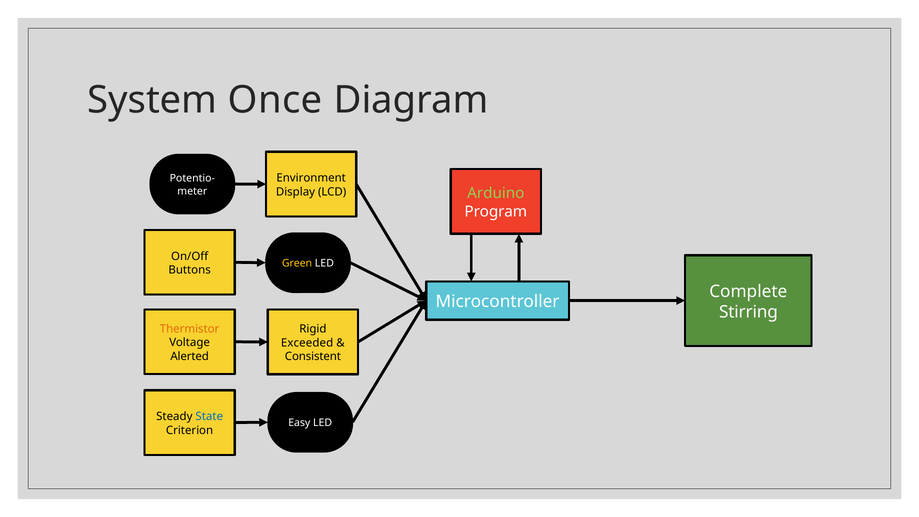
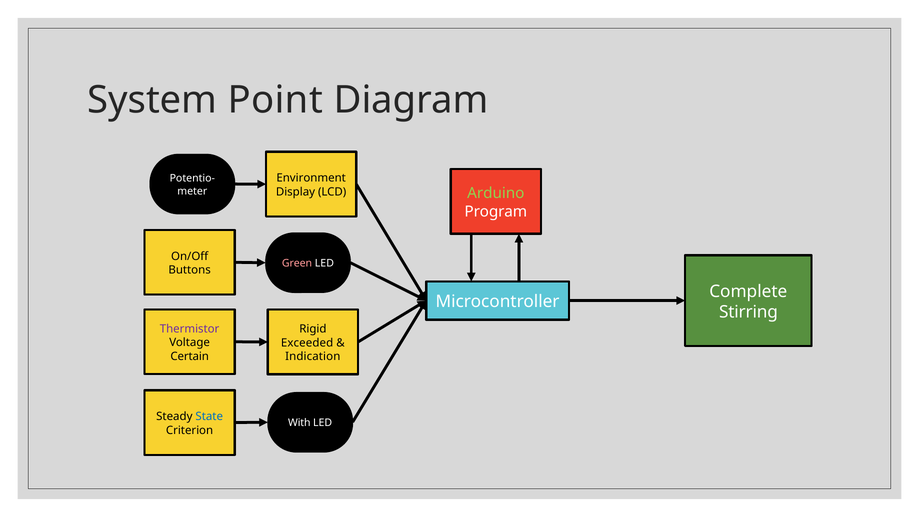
Once: Once -> Point
Green colour: yellow -> pink
Thermistor colour: orange -> purple
Alerted: Alerted -> Certain
Consistent: Consistent -> Indication
Easy: Easy -> With
